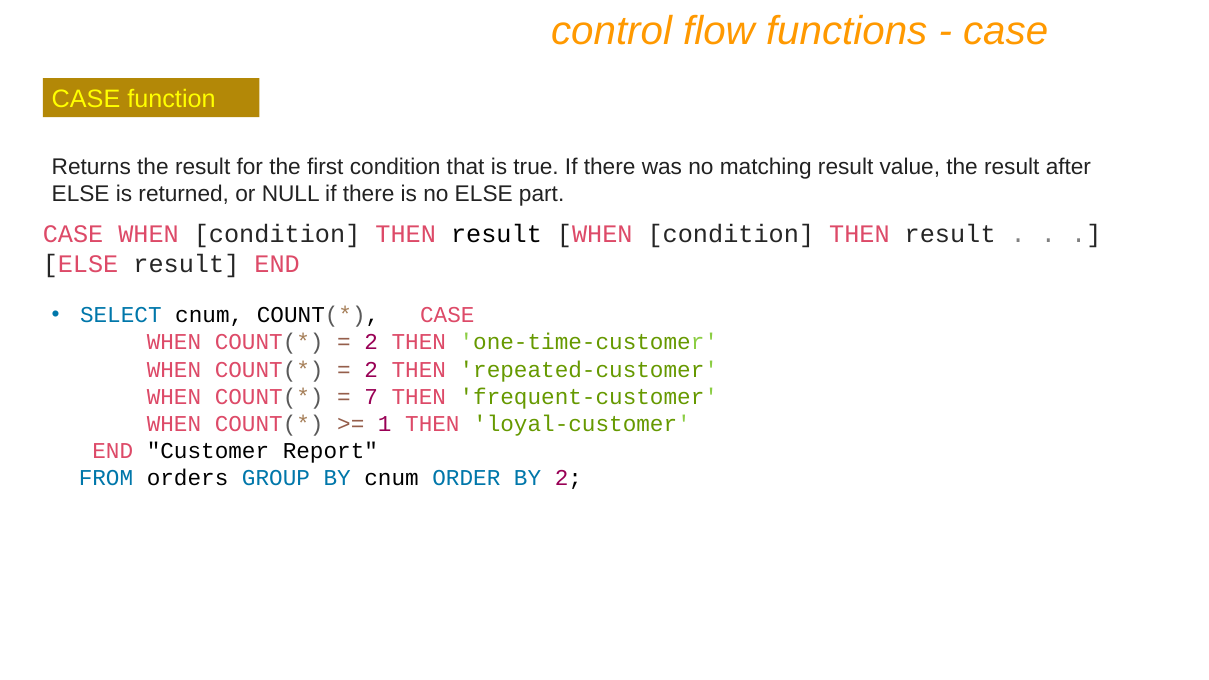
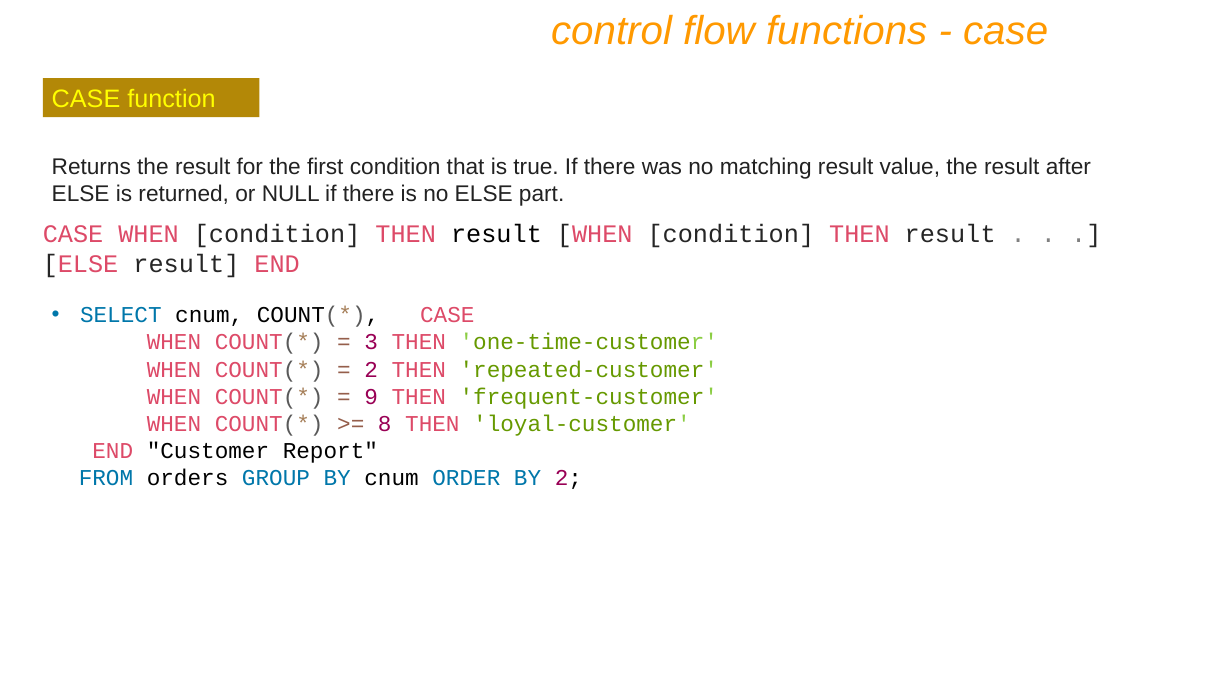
2 at (371, 343): 2 -> 3
7: 7 -> 9
1: 1 -> 8
